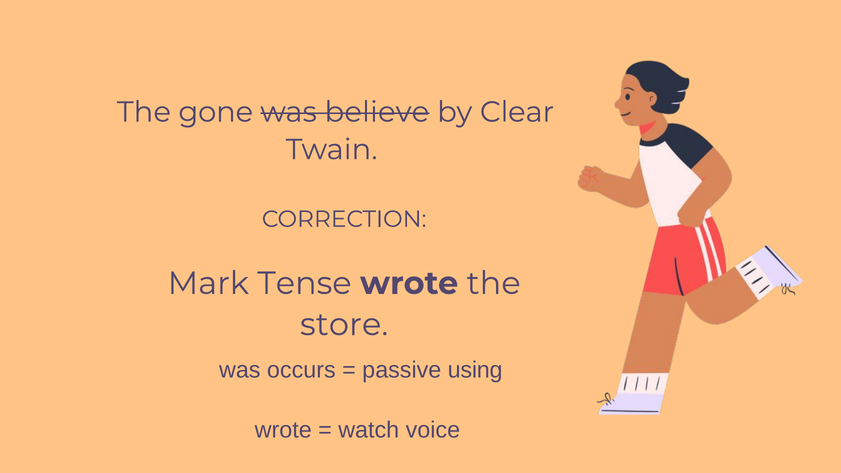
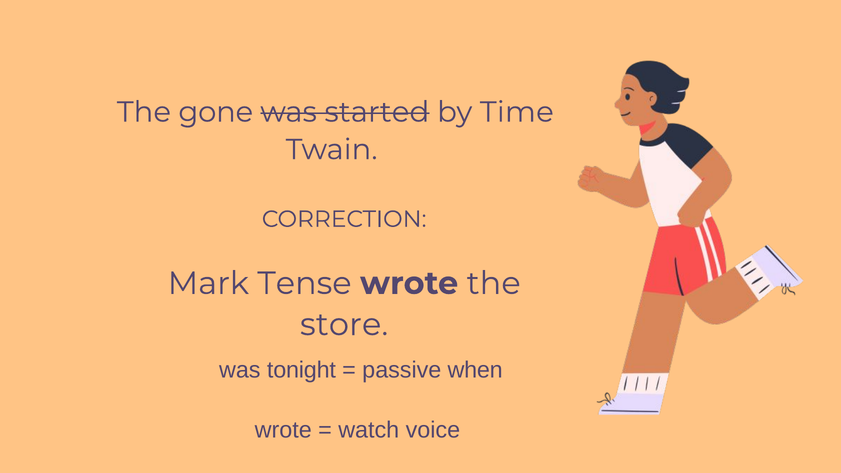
believe: believe -> started
Clear: Clear -> Time
occurs: occurs -> tonight
using: using -> when
